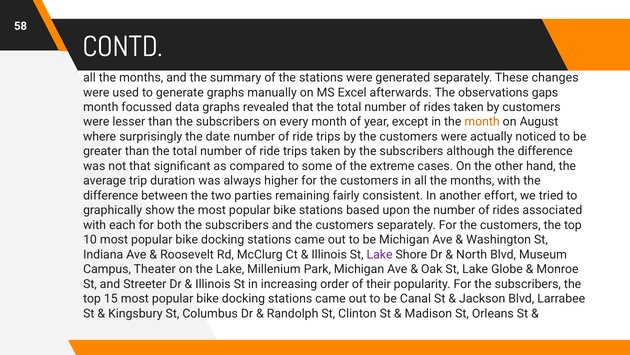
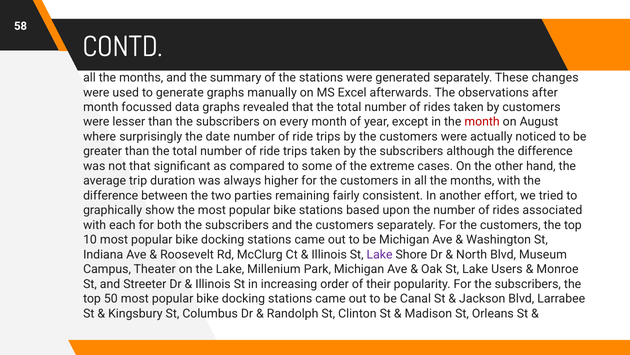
gaps: gaps -> after
month at (482, 122) colour: orange -> red
Globe: Globe -> Users
15: 15 -> 50
